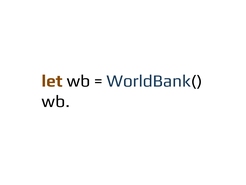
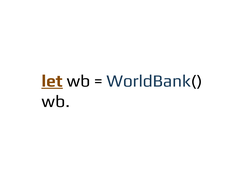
let underline: none -> present
